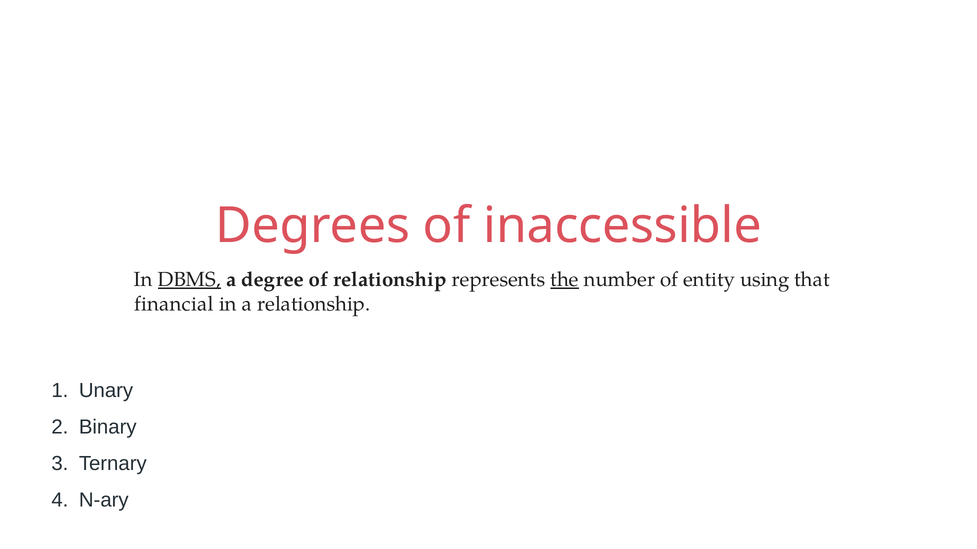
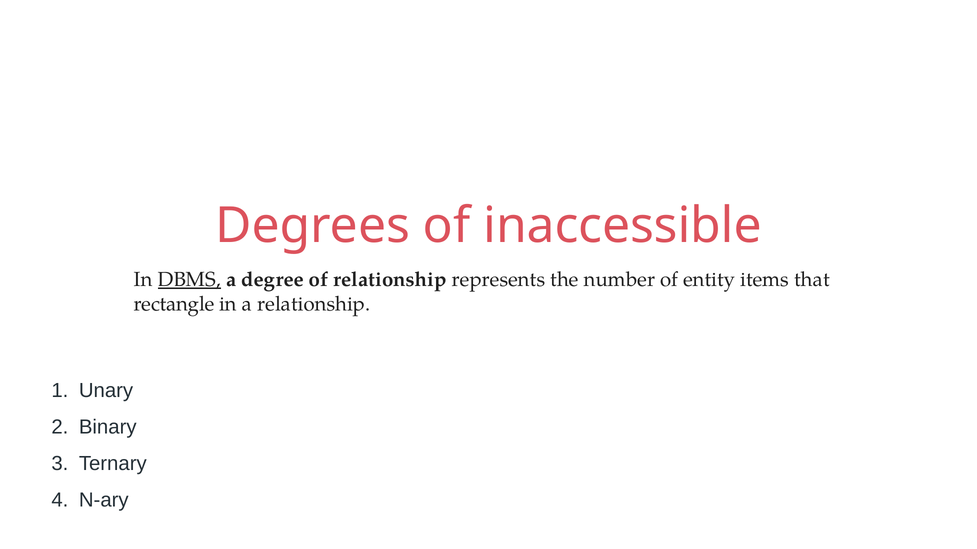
the underline: present -> none
using: using -> items
financial: financial -> rectangle
